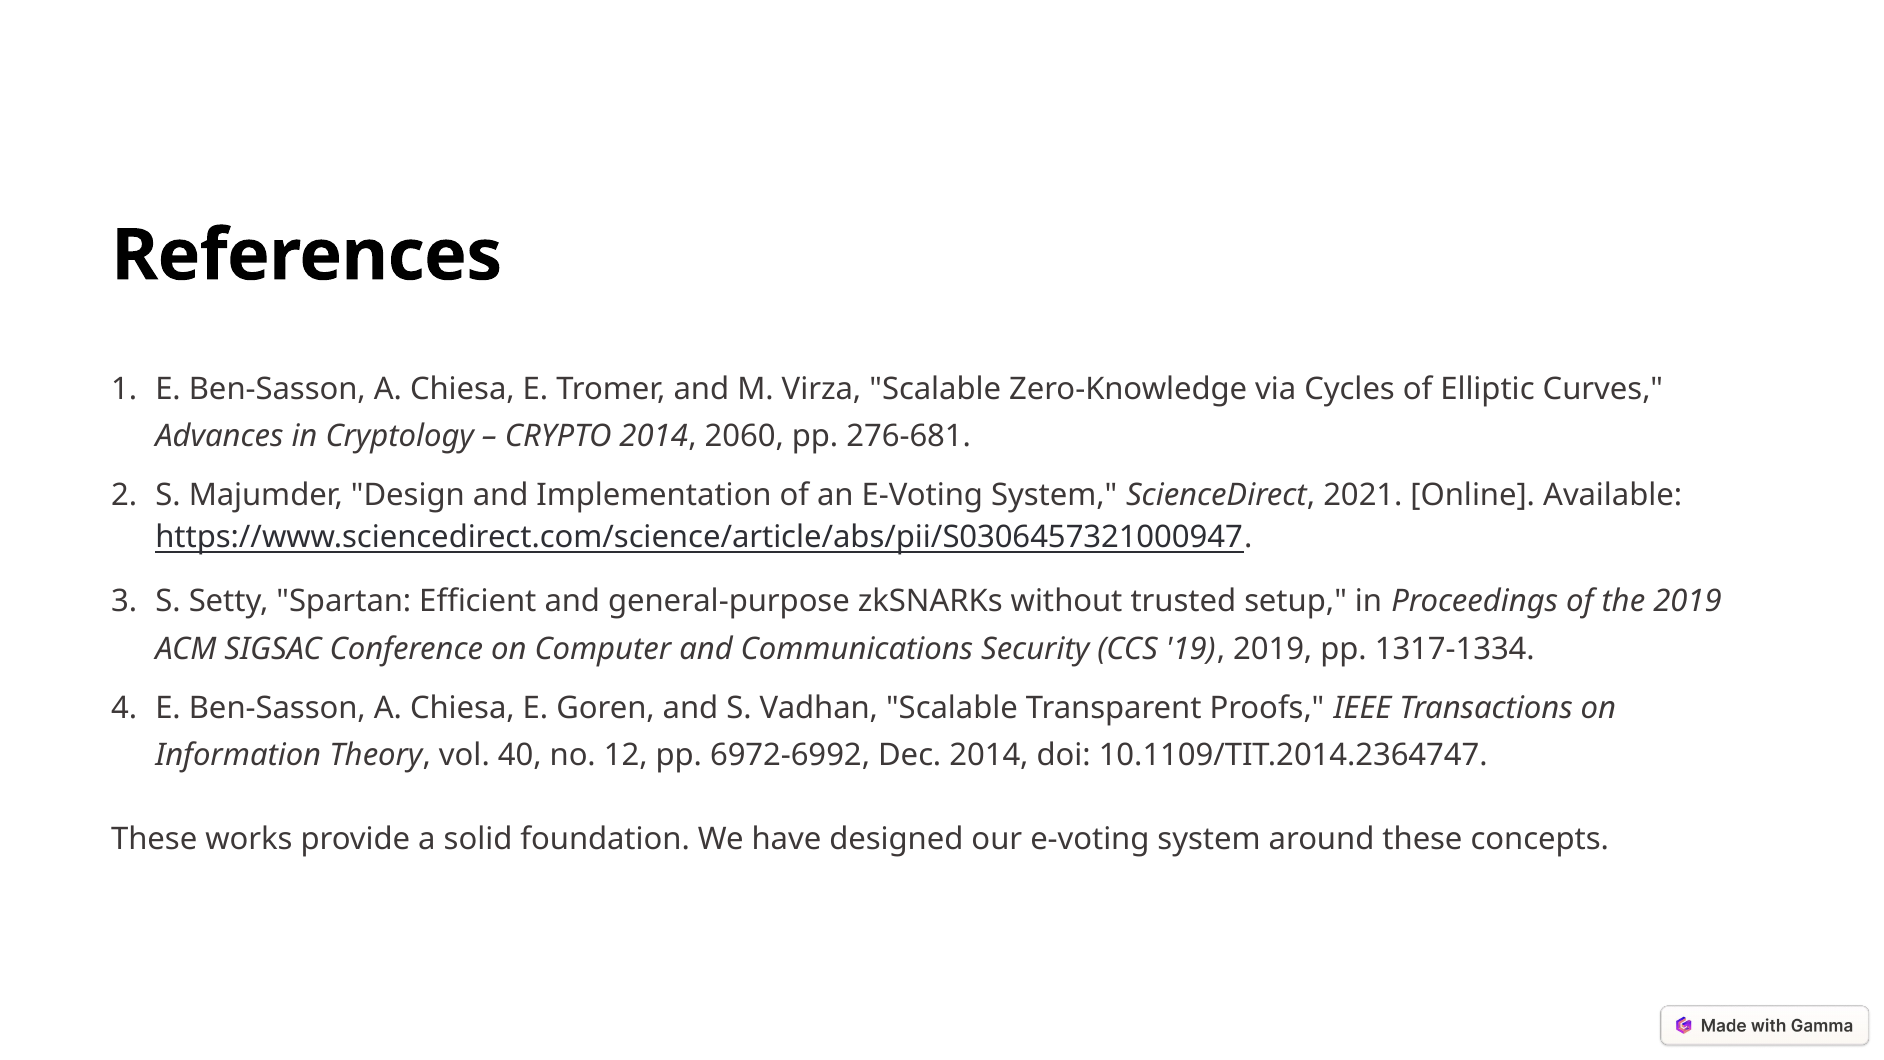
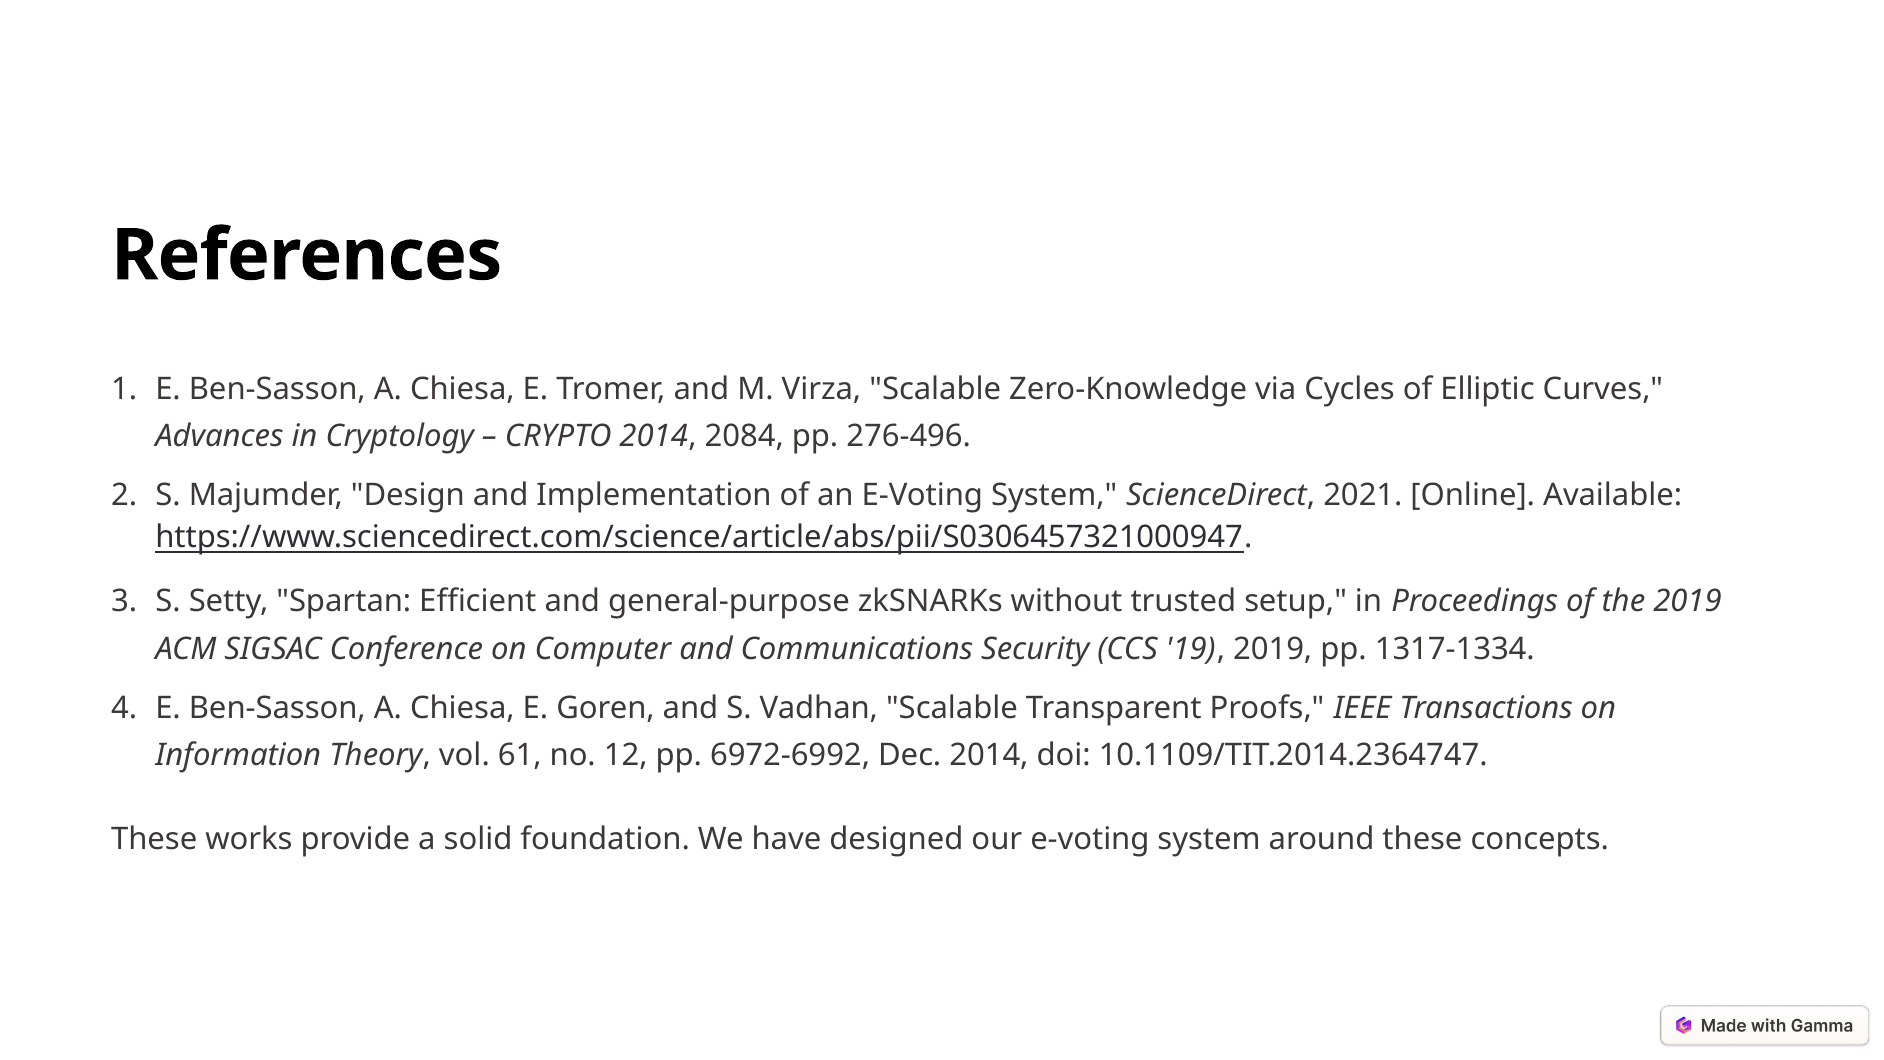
2060: 2060 -> 2084
276-681: 276-681 -> 276-496
40: 40 -> 61
